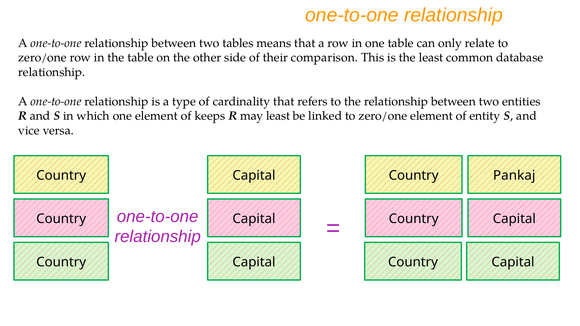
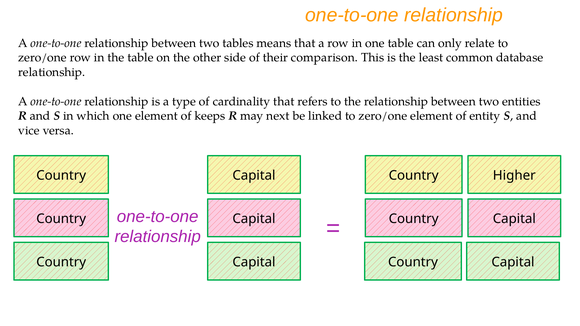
may least: least -> next
Pankaj: Pankaj -> Higher
